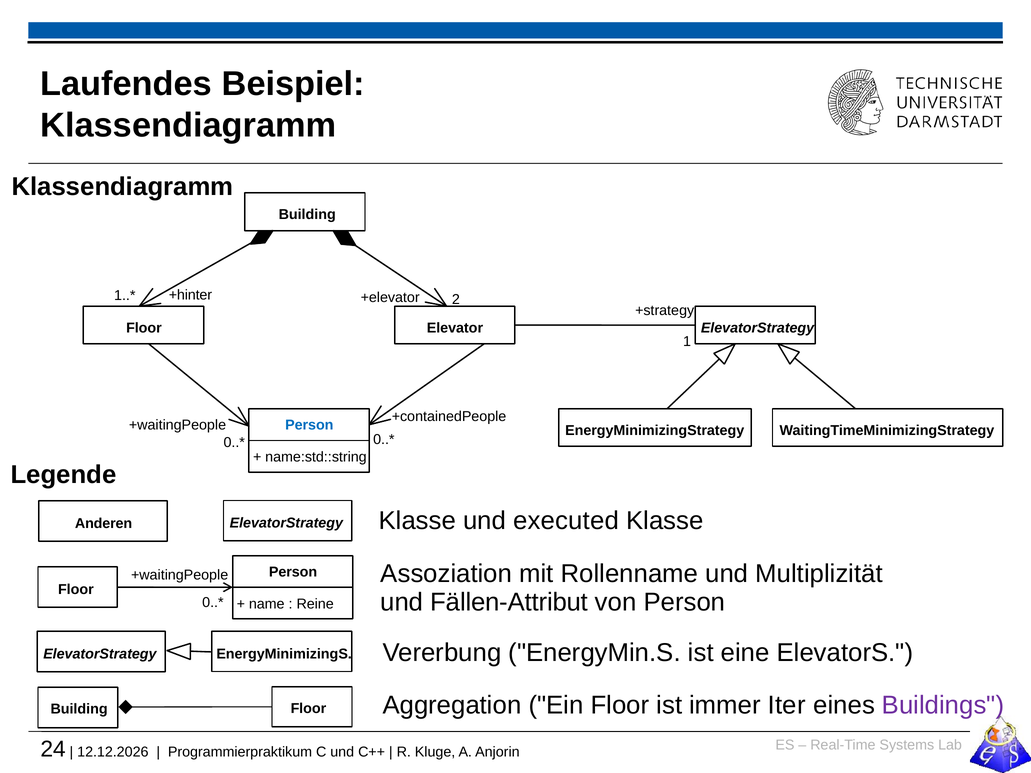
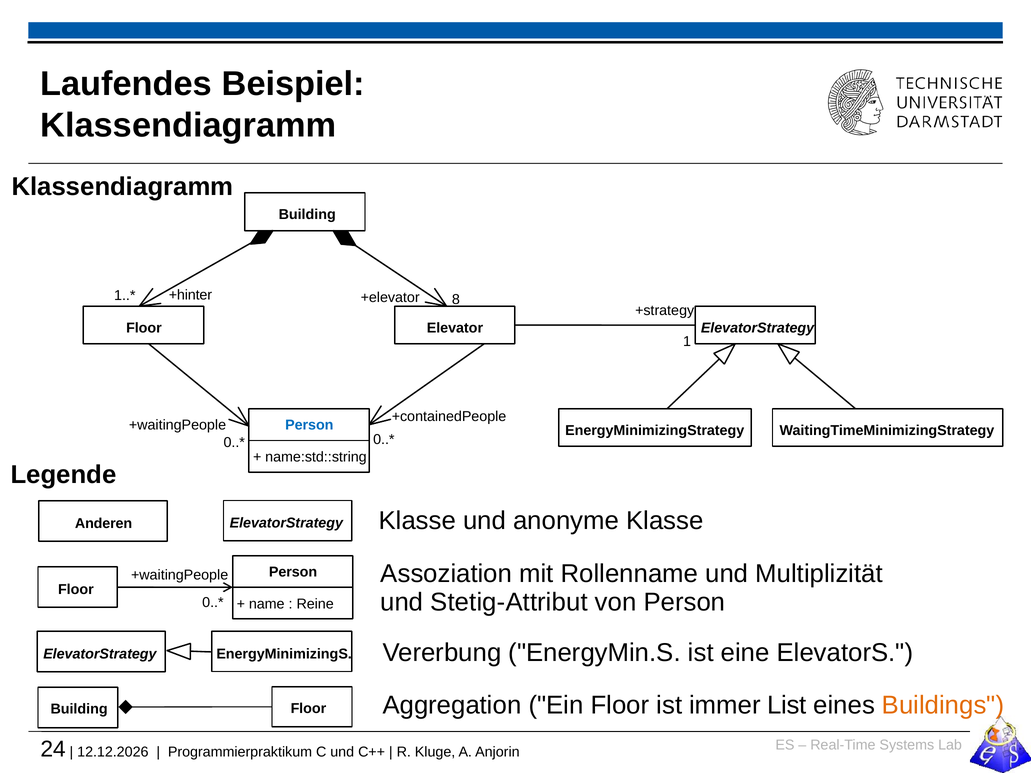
2: 2 -> 8
executed: executed -> anonyme
Fällen-Attribut: Fällen-Attribut -> Stetig-Attribut
Iter: Iter -> List
Buildings colour: purple -> orange
